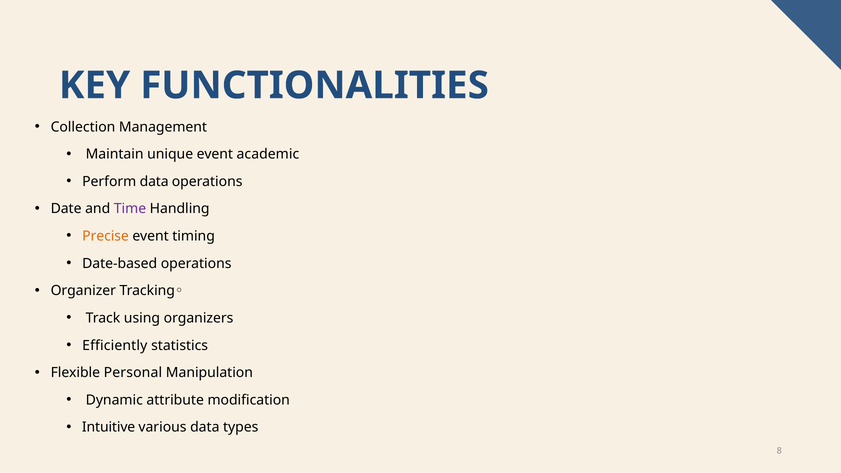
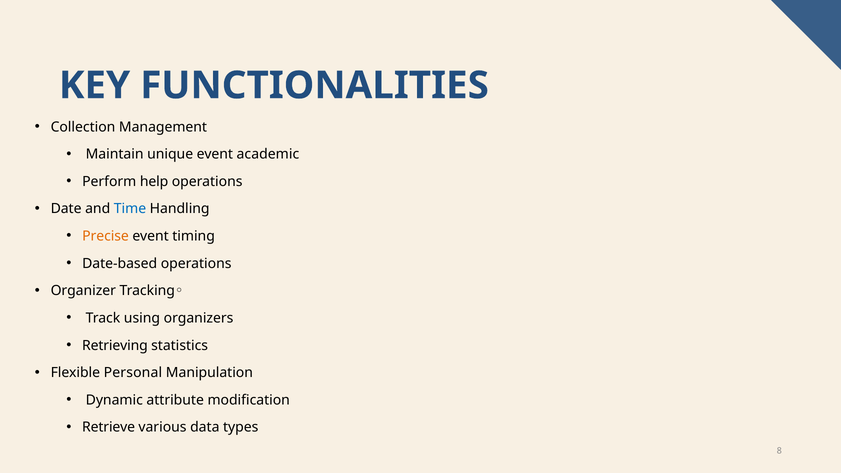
Perform data: data -> help
Time colour: purple -> blue
Efficiently: Efficiently -> Retrieving
Intuitive: Intuitive -> Retrieve
